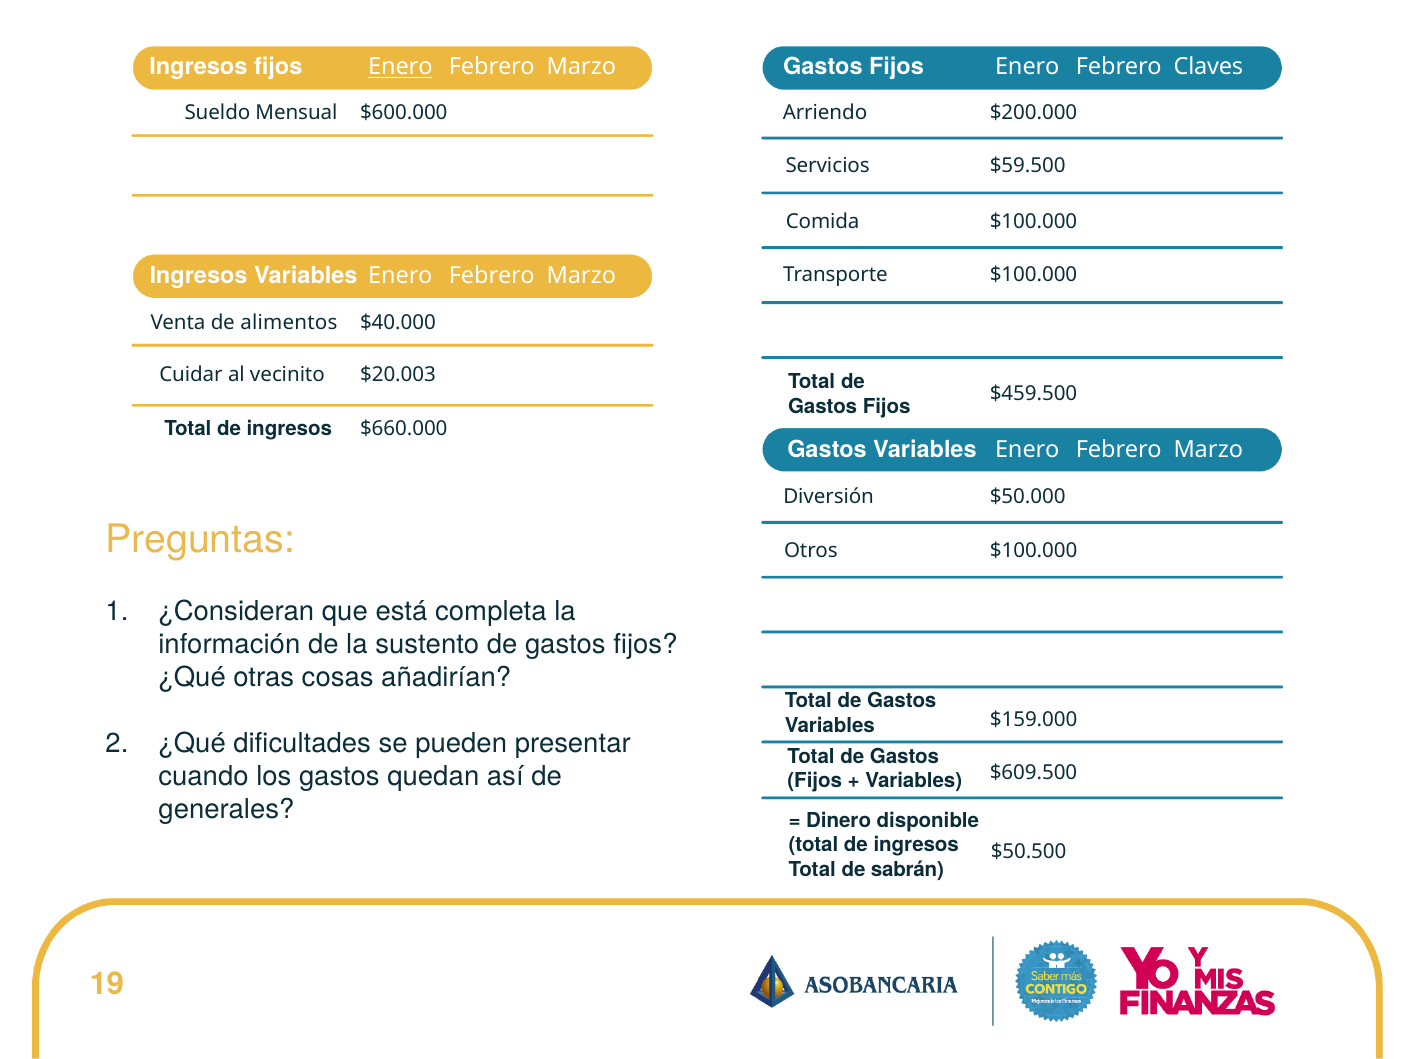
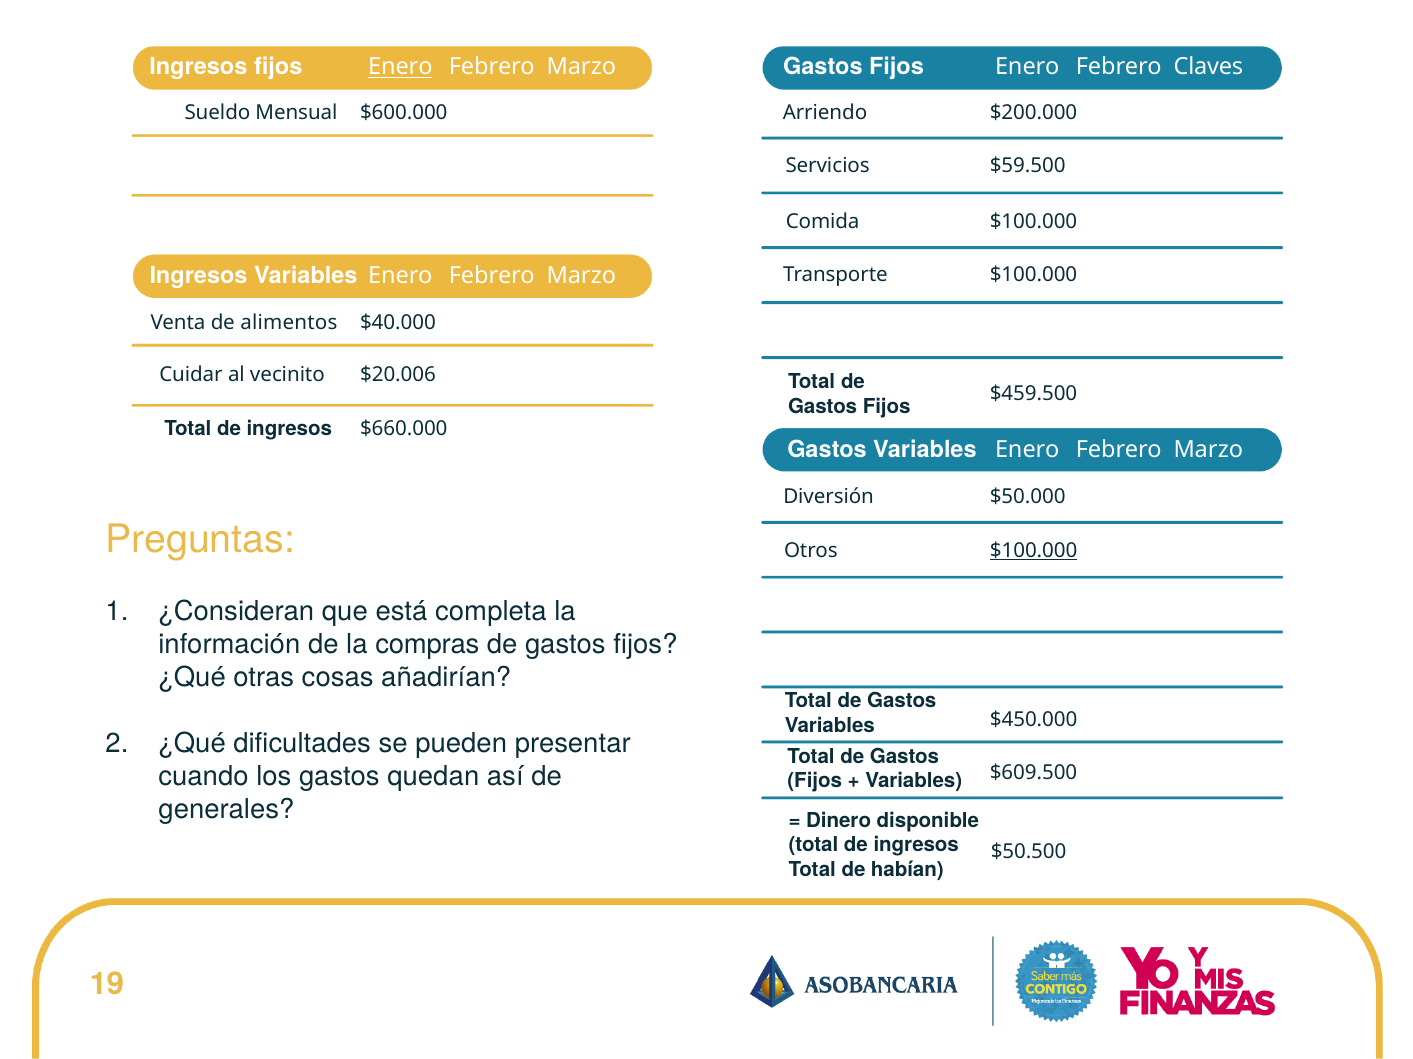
$20.003: $20.003 -> $20.006
$100.000 at (1034, 551) underline: none -> present
sustento: sustento -> compras
$159.000: $159.000 -> $450.000
sabrán: sabrán -> habían
